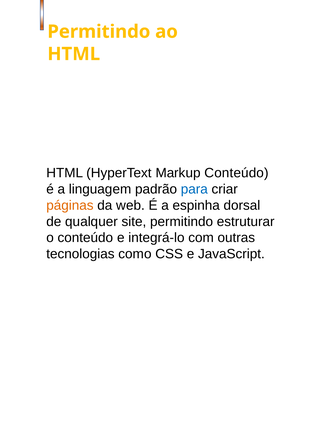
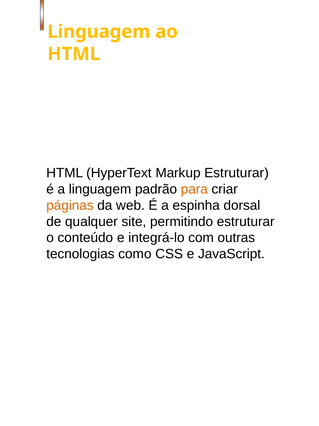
Permitindo at (99, 32): Permitindo -> Linguagem
Markup Conteúdo: Conteúdo -> Estruturar
para colour: blue -> orange
